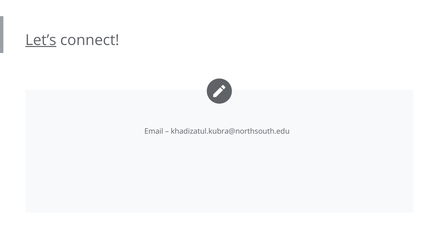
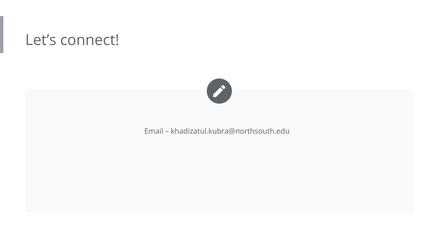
Let’s underline: present -> none
